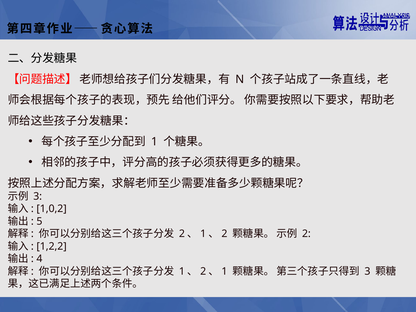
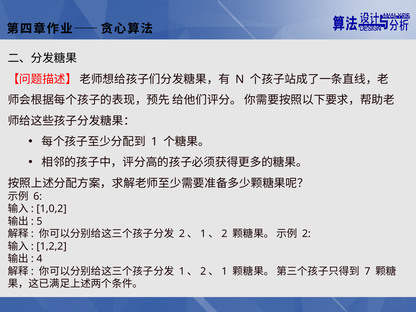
3 at (38, 196): 3 -> 6
3 at (367, 271): 3 -> 7
